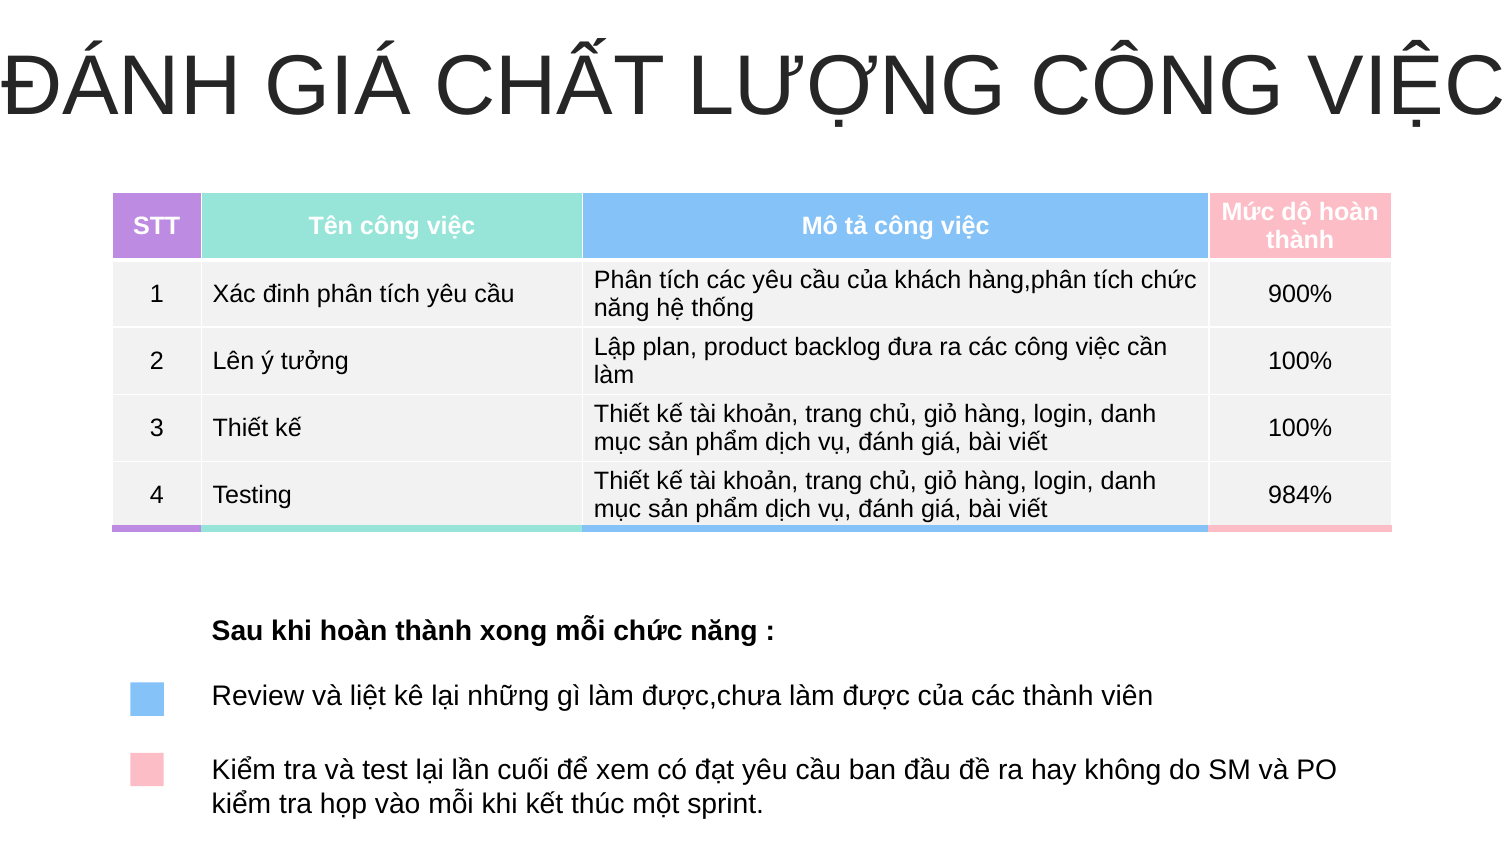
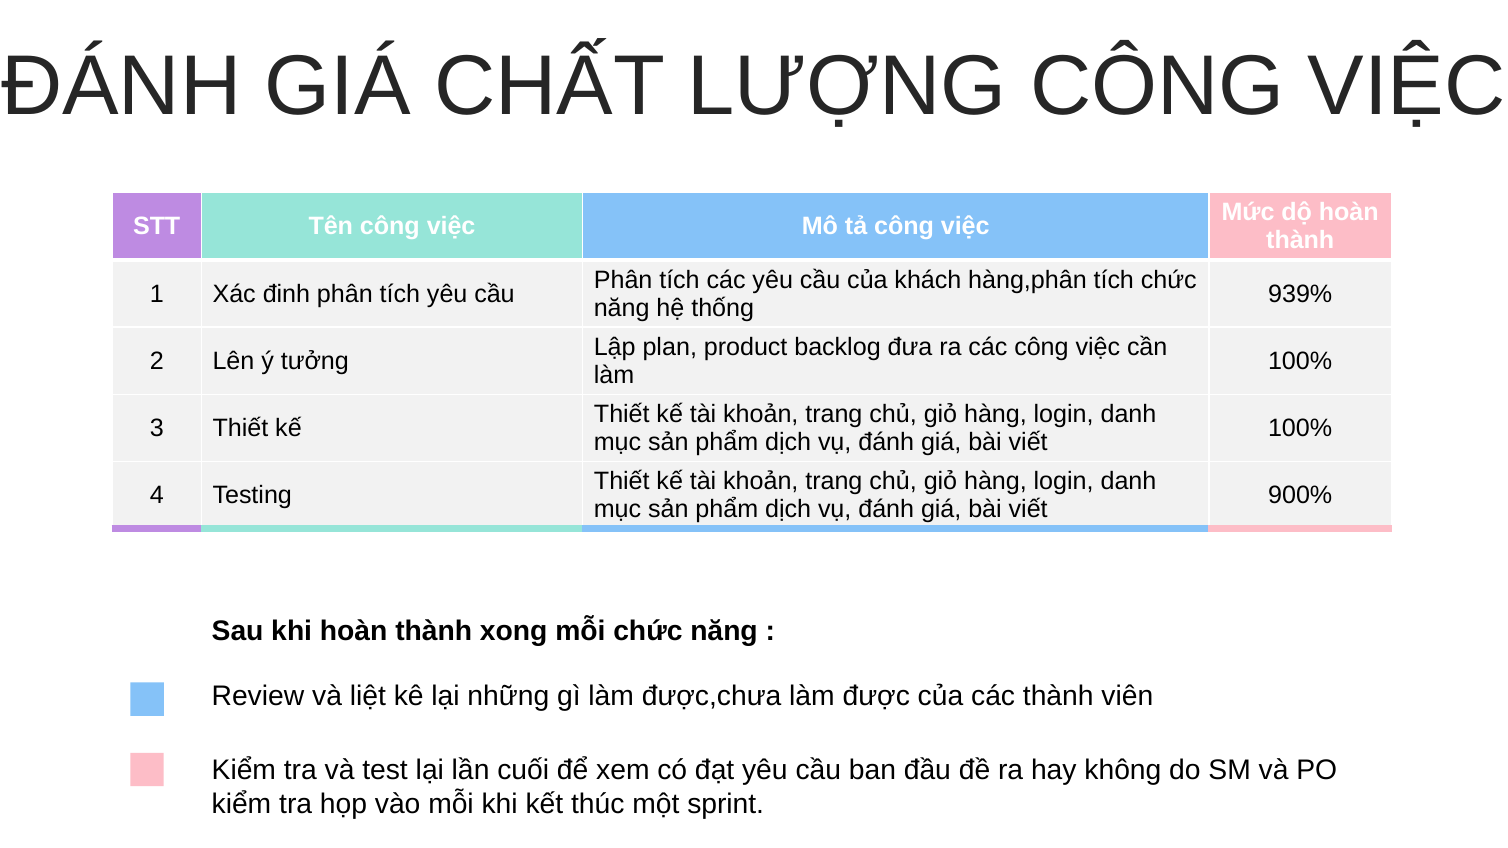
900%: 900% -> 939%
984%: 984% -> 900%
